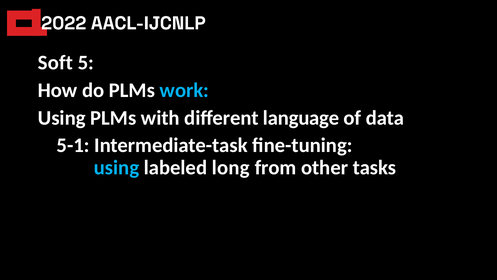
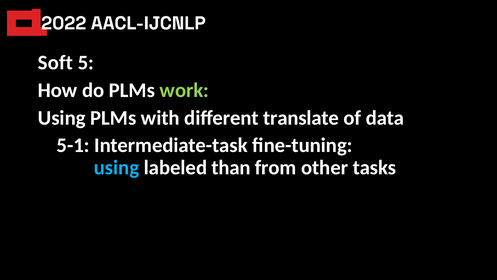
work colour: light blue -> light green
language: language -> translate
long: long -> than
